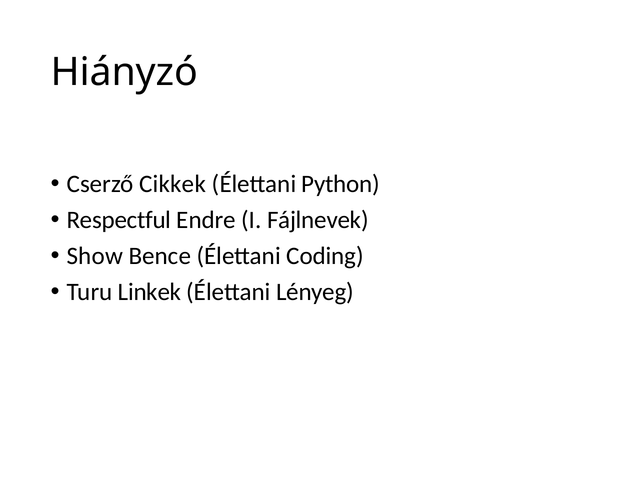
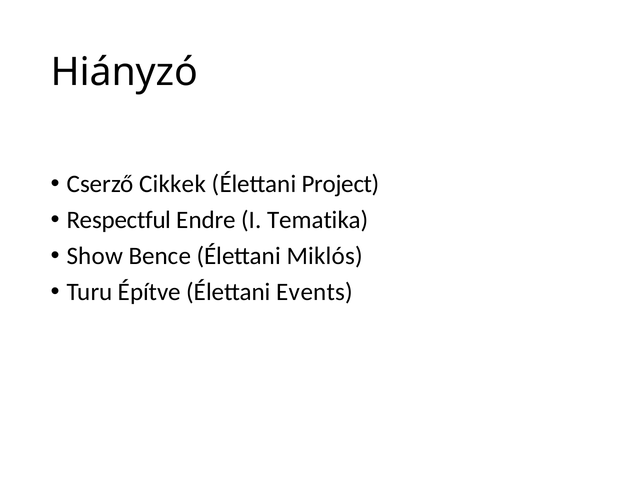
Python: Python -> Project
Fájlnevek: Fájlnevek -> Tematika
Coding: Coding -> Miklós
Linkek: Linkek -> Építve
Lényeg: Lényeg -> Events
